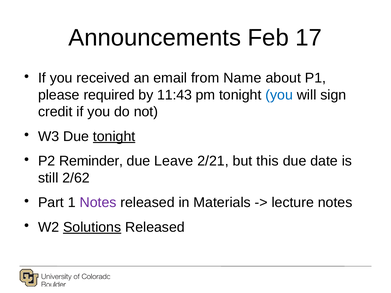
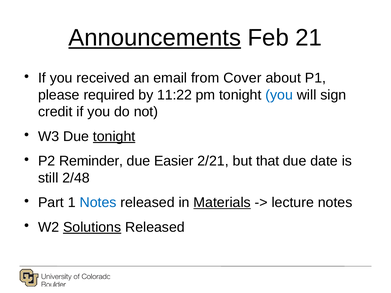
Announcements underline: none -> present
17: 17 -> 21
Name: Name -> Cover
11:43: 11:43 -> 11:22
Leave: Leave -> Easier
this: this -> that
2/62: 2/62 -> 2/48
Notes at (98, 203) colour: purple -> blue
Materials underline: none -> present
